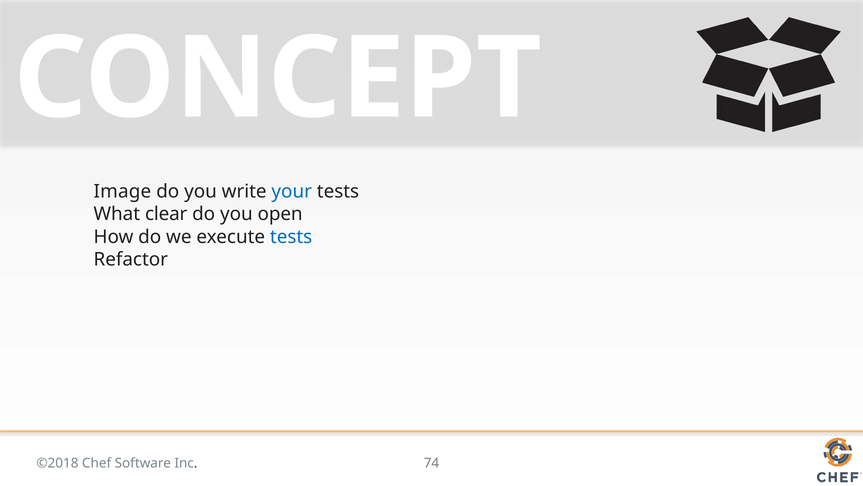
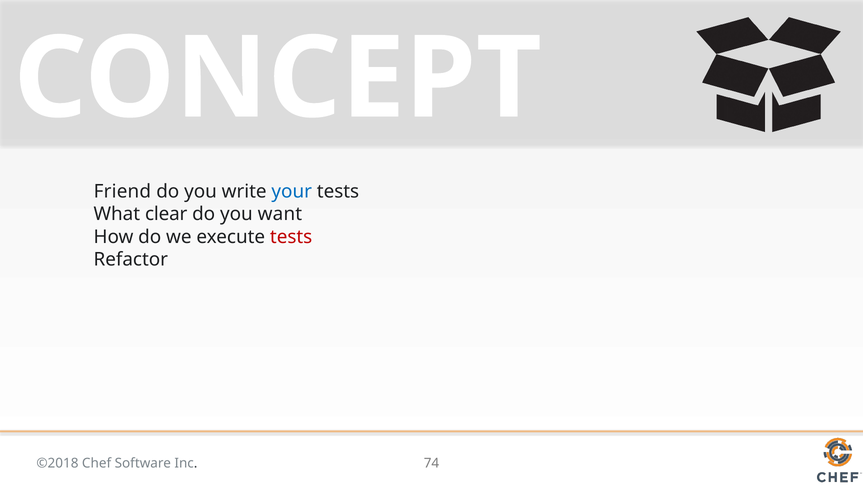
Image: Image -> Friend
open: open -> want
tests at (291, 237) colour: blue -> red
